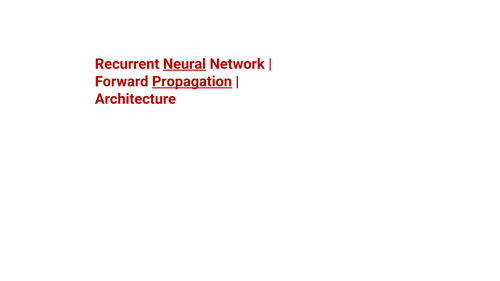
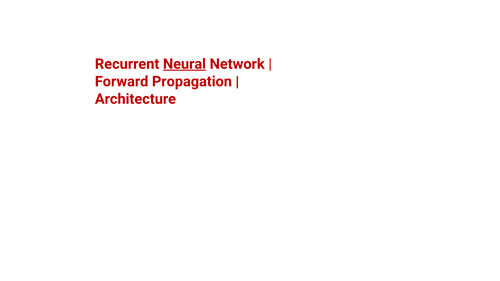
Propagation underline: present -> none
